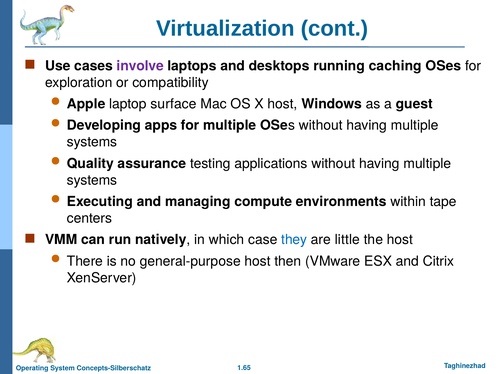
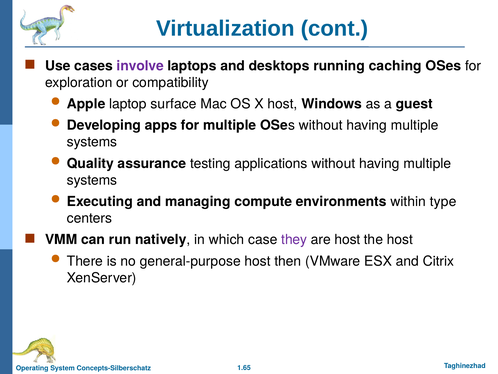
tape: tape -> type
they colour: blue -> purple
are little: little -> host
